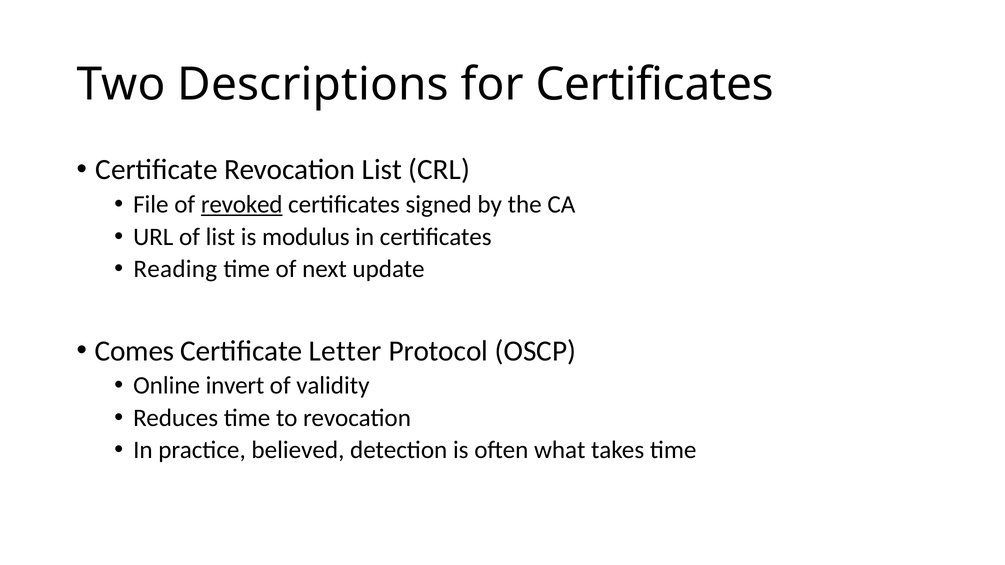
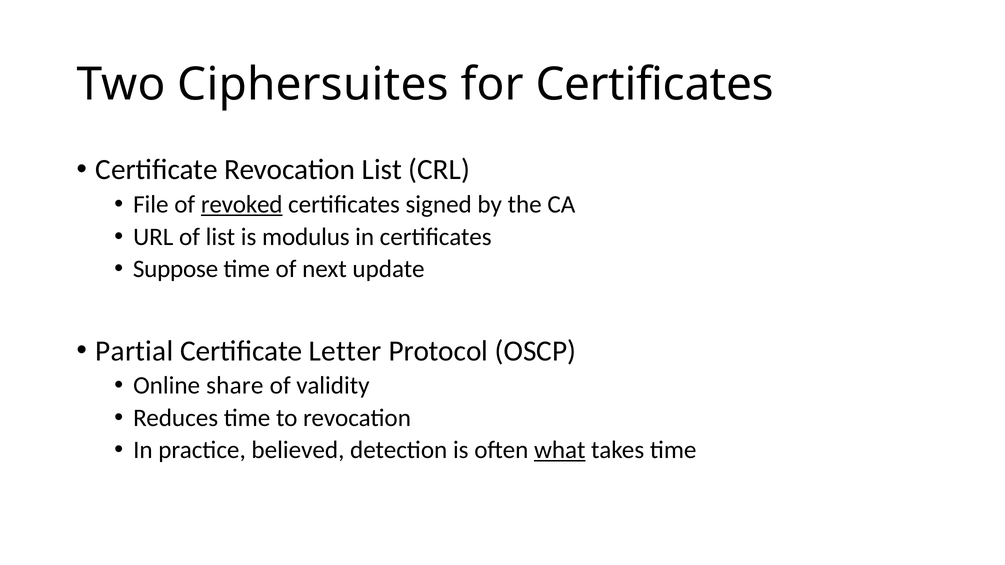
Descriptions: Descriptions -> Ciphersuites
Reading: Reading -> Suppose
Comes: Comes -> Partial
invert: invert -> share
what underline: none -> present
